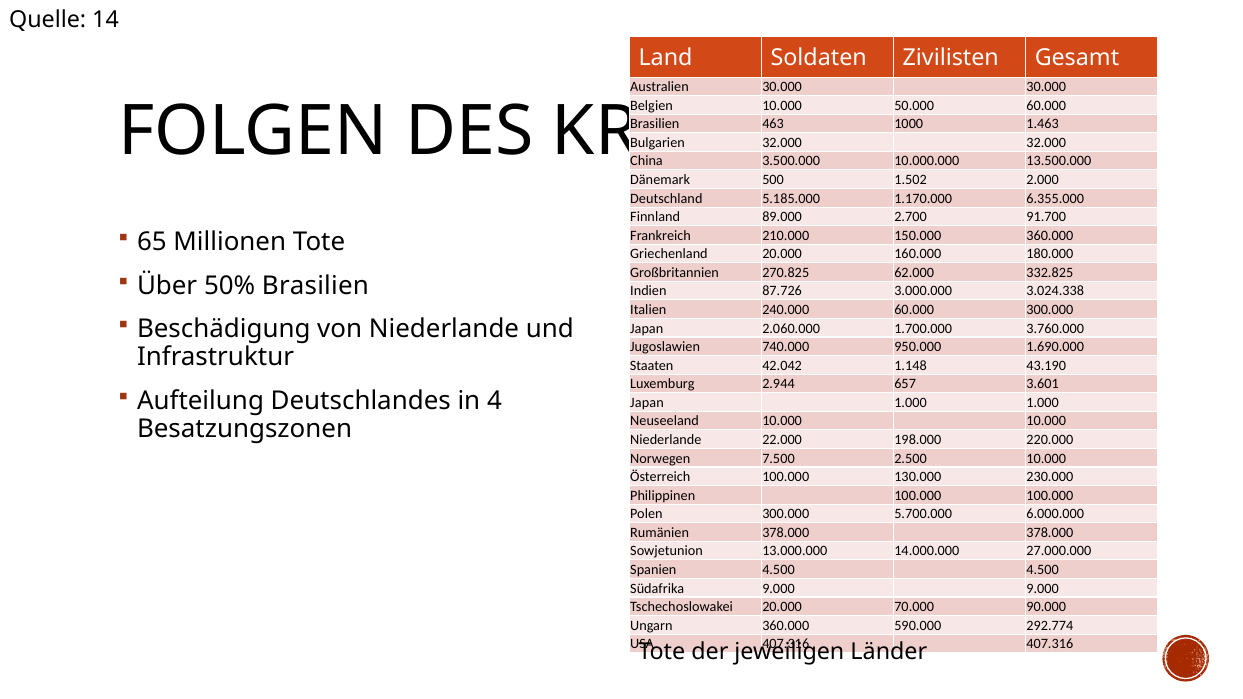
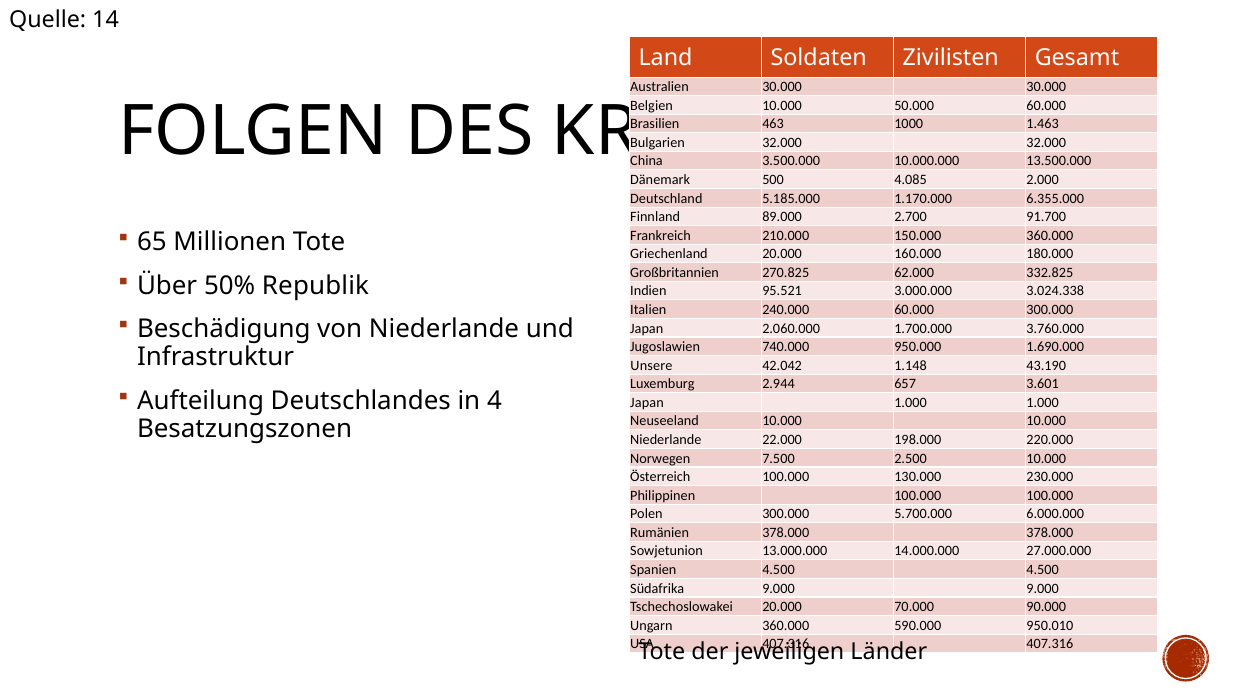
1.502: 1.502 -> 4.085
50% Brasilien: Brasilien -> Republik
87.726: 87.726 -> 95.521
Staaten: Staaten -> Unsere
292.774: 292.774 -> 950.010
